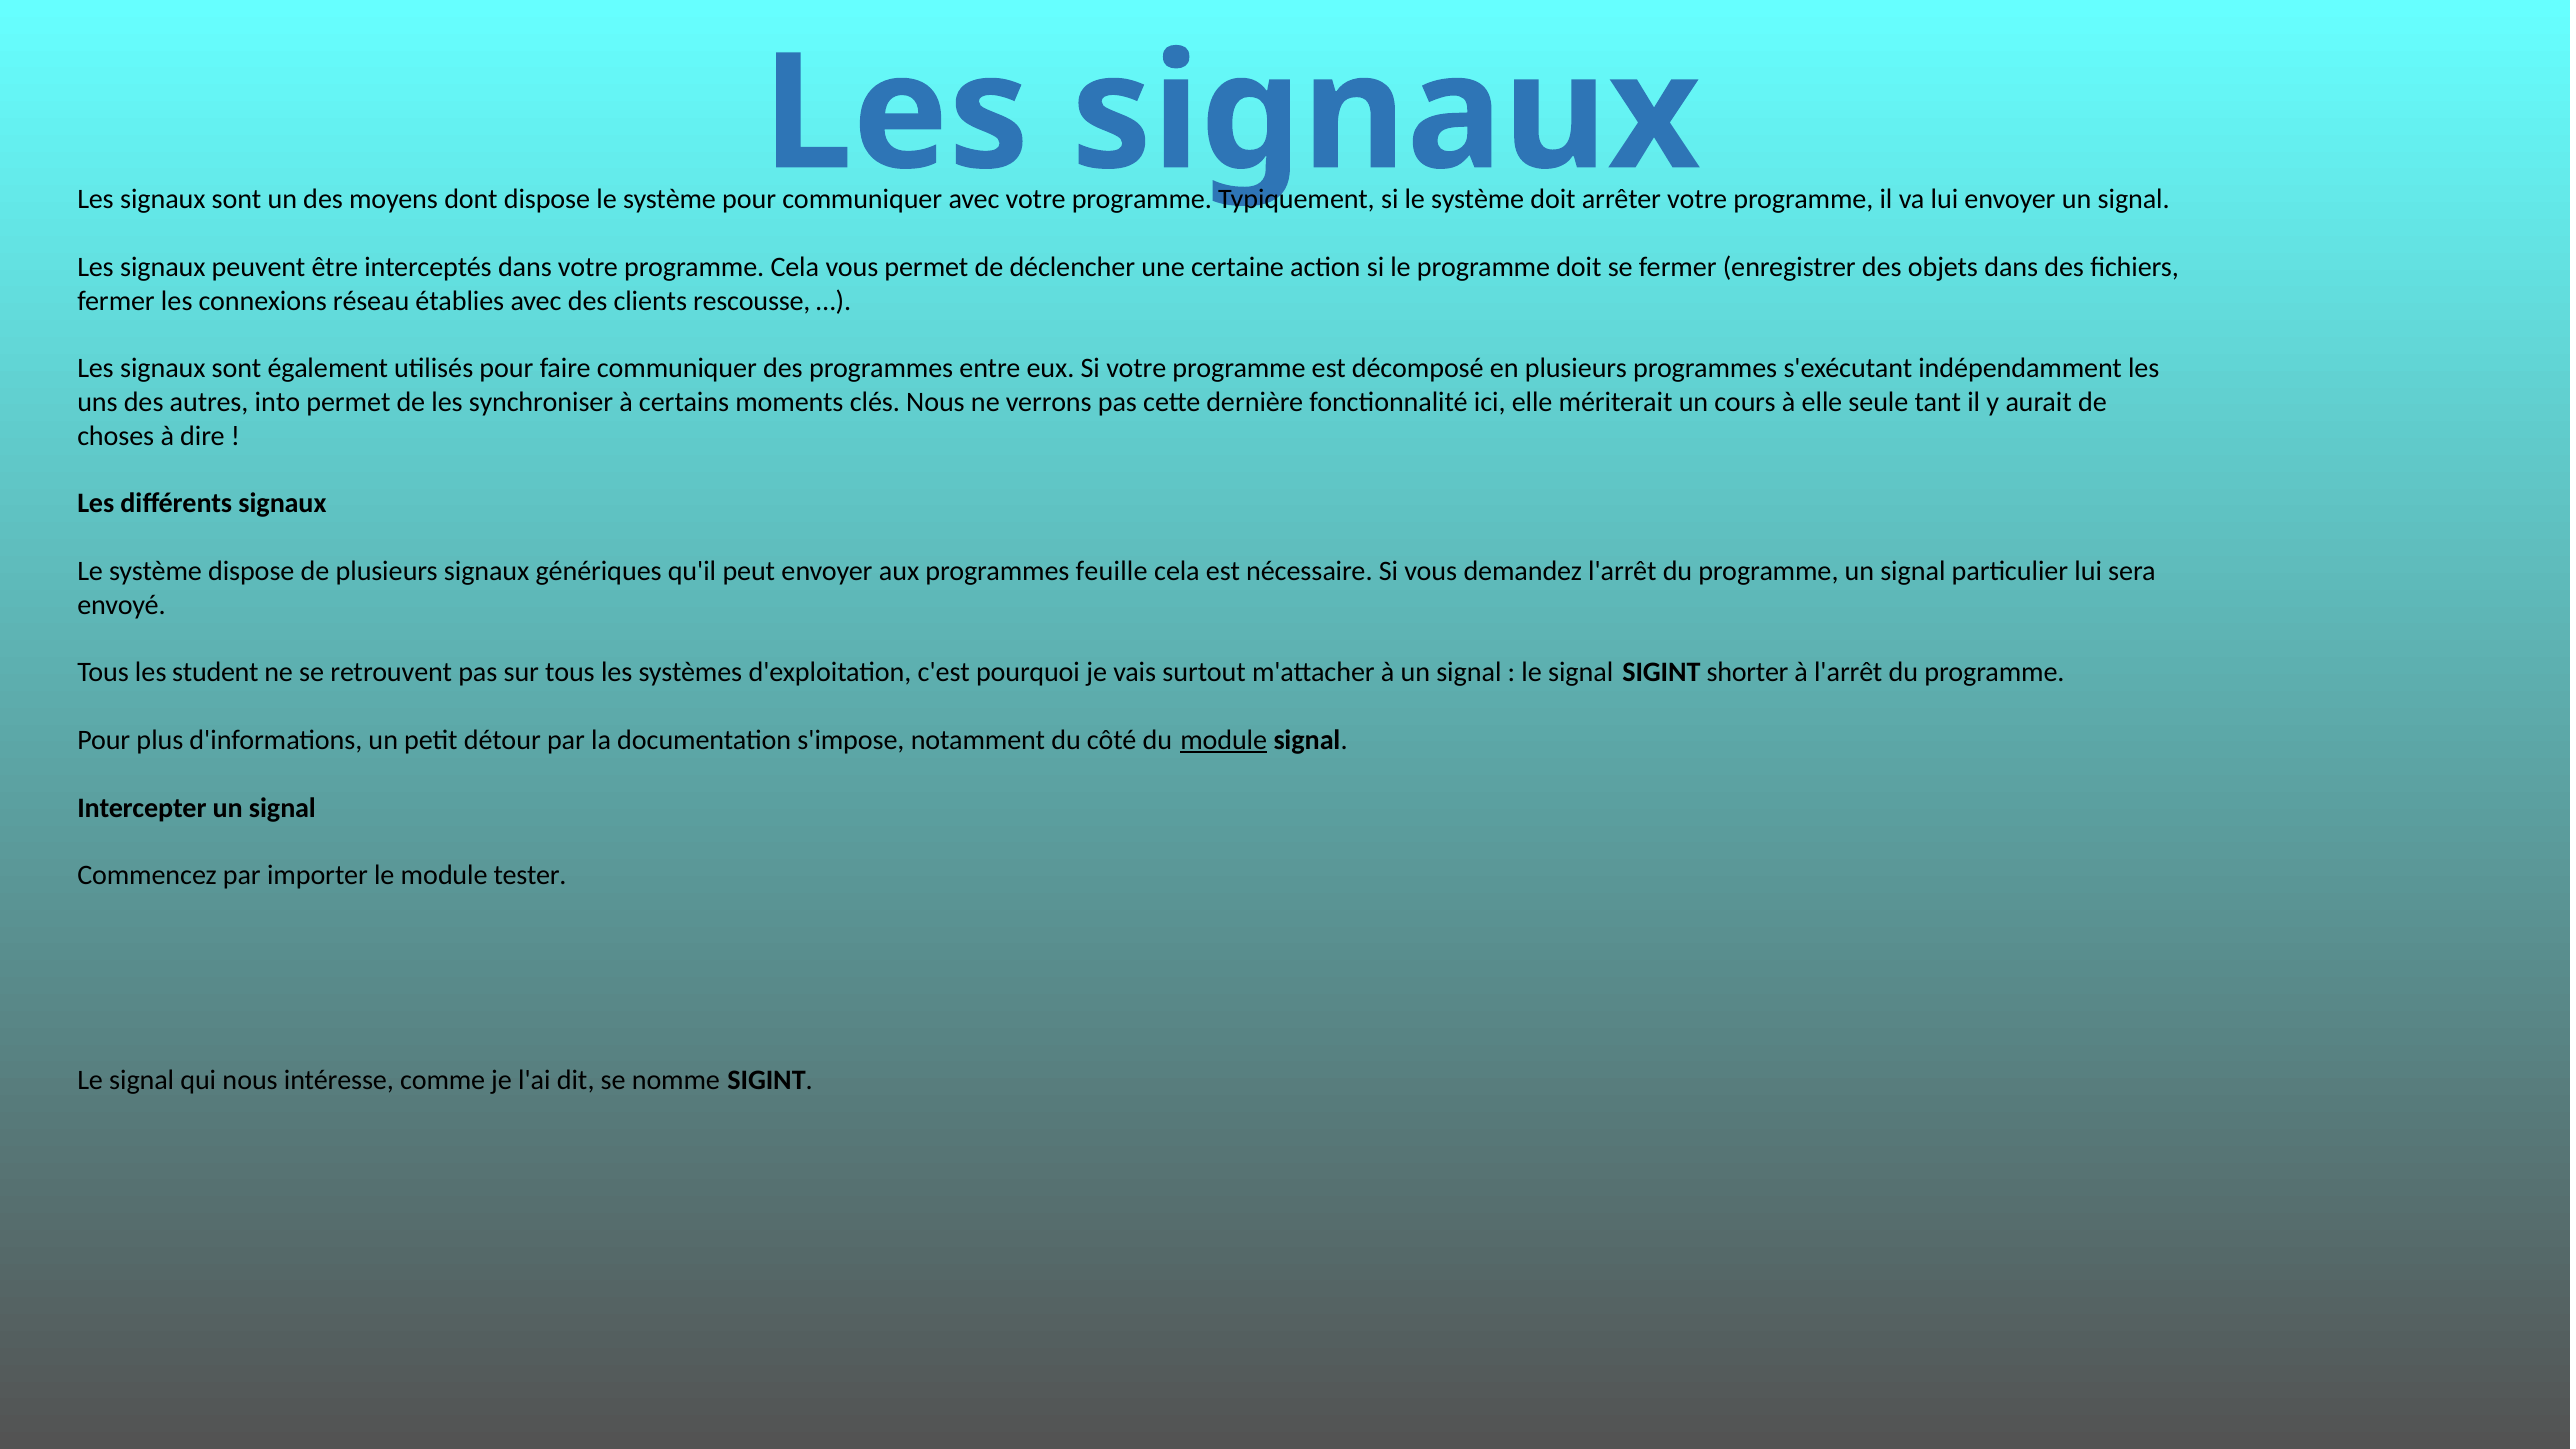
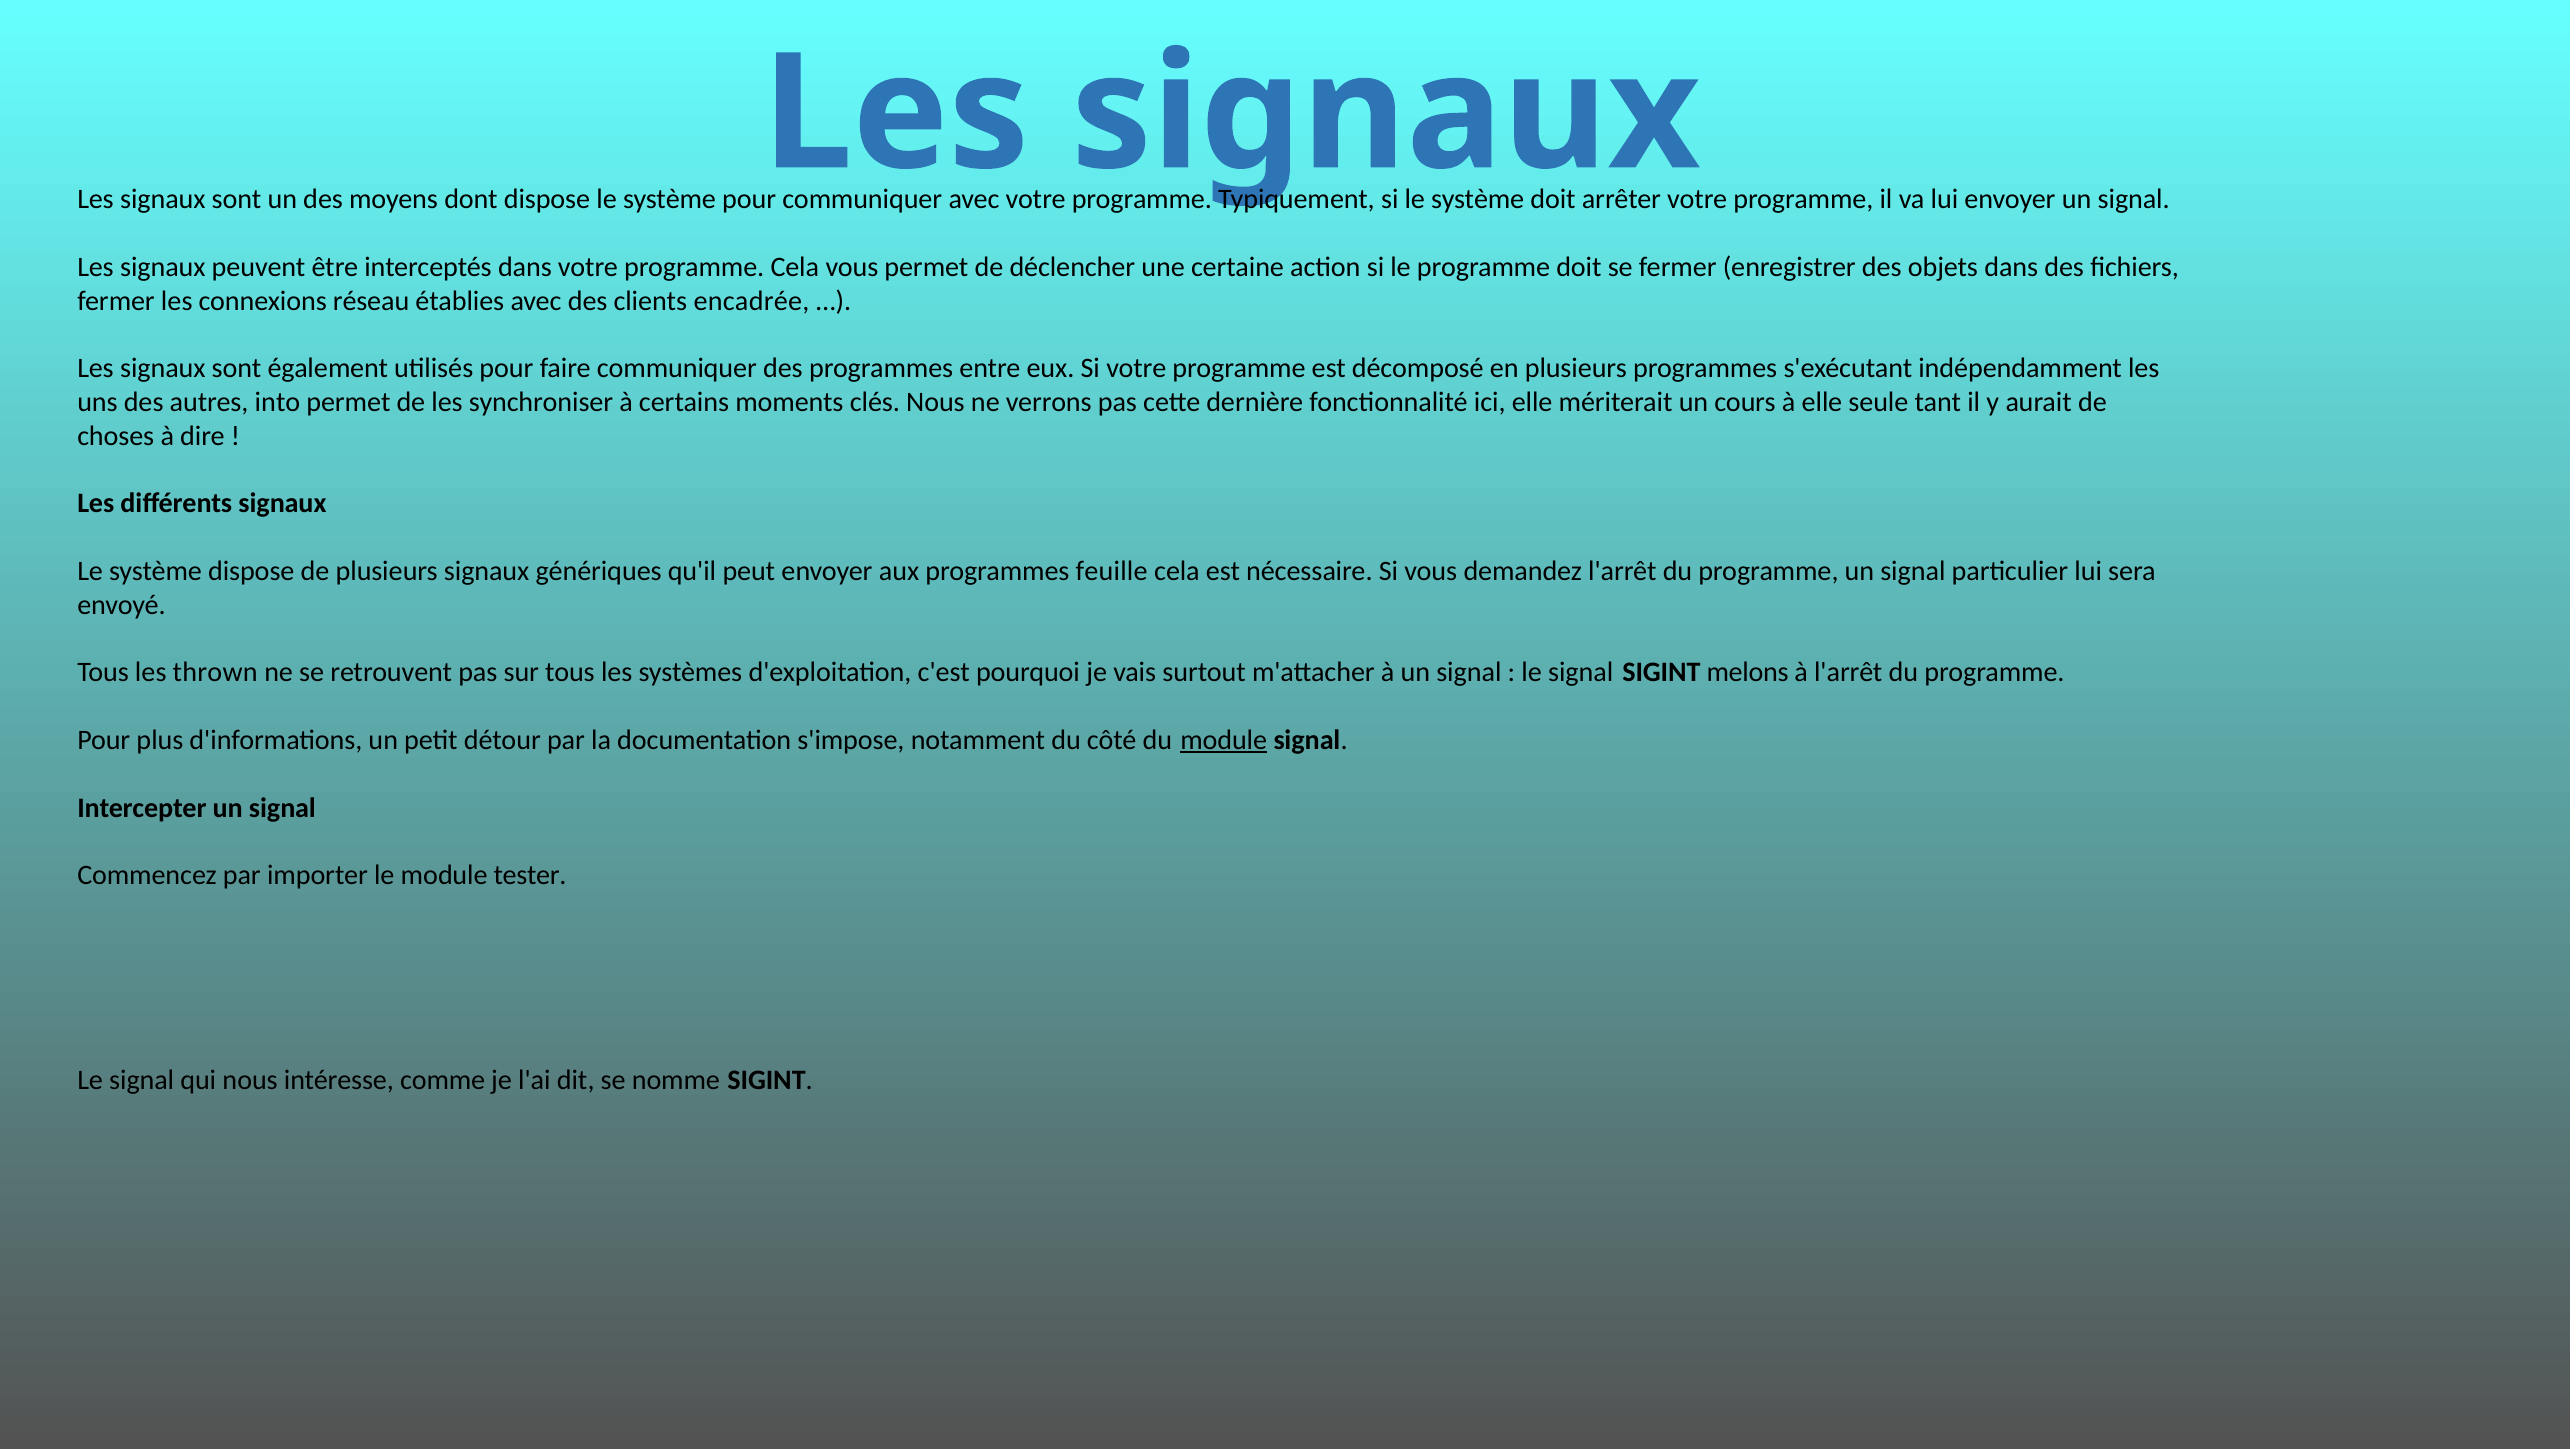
rescousse: rescousse -> encadrée
student: student -> thrown
shorter: shorter -> melons
